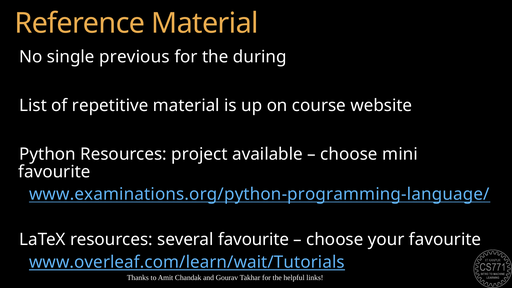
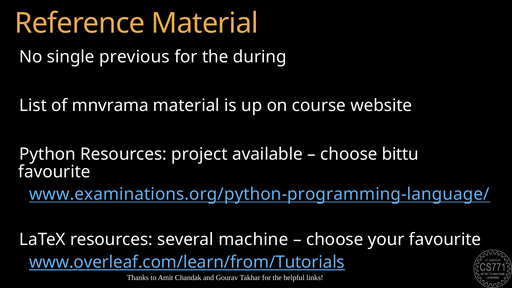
repetitive: repetitive -> mnvrama
mini: mini -> bittu
several favourite: favourite -> machine
www.overleaf.com/learn/wait/Tutorials: www.overleaf.com/learn/wait/Tutorials -> www.overleaf.com/learn/from/Tutorials
